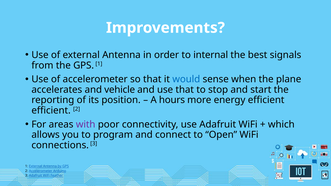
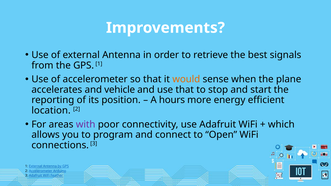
internal: internal -> retrieve
would colour: blue -> orange
efficient at (51, 111): efficient -> location
